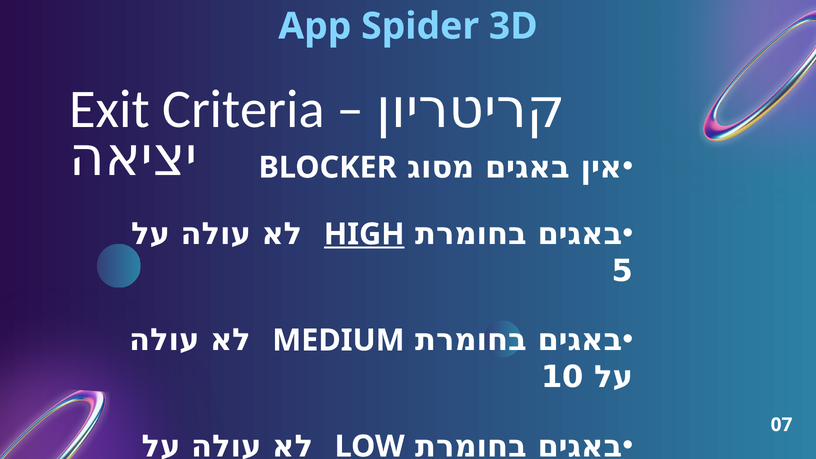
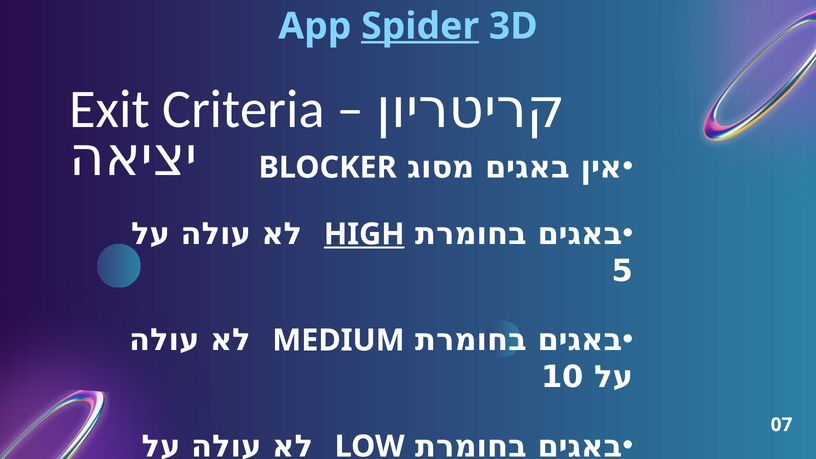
Spider underline: none -> present
